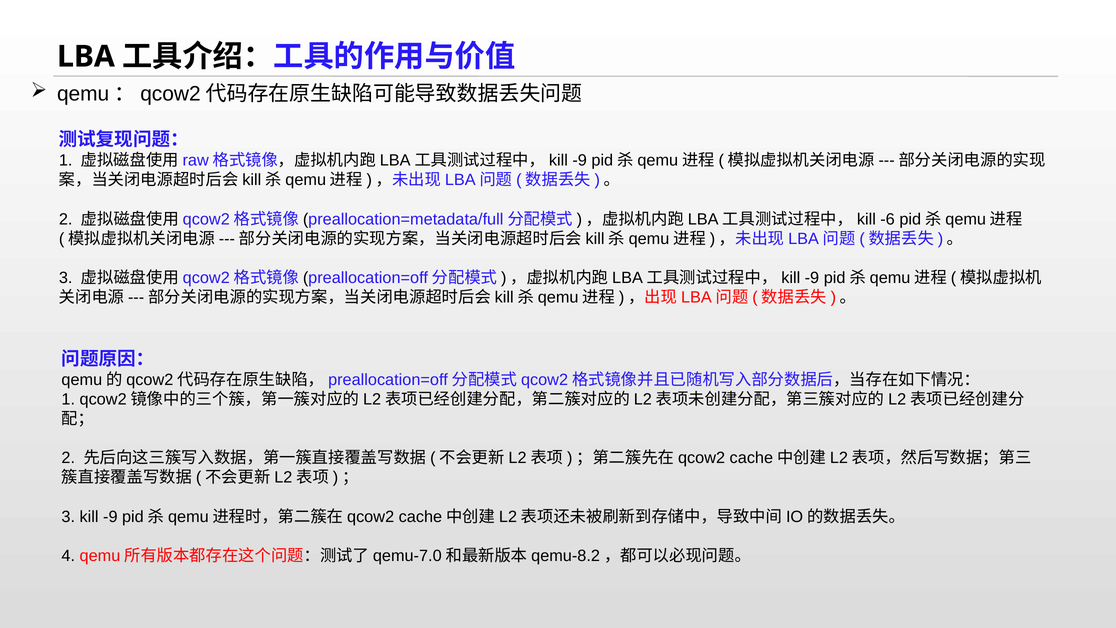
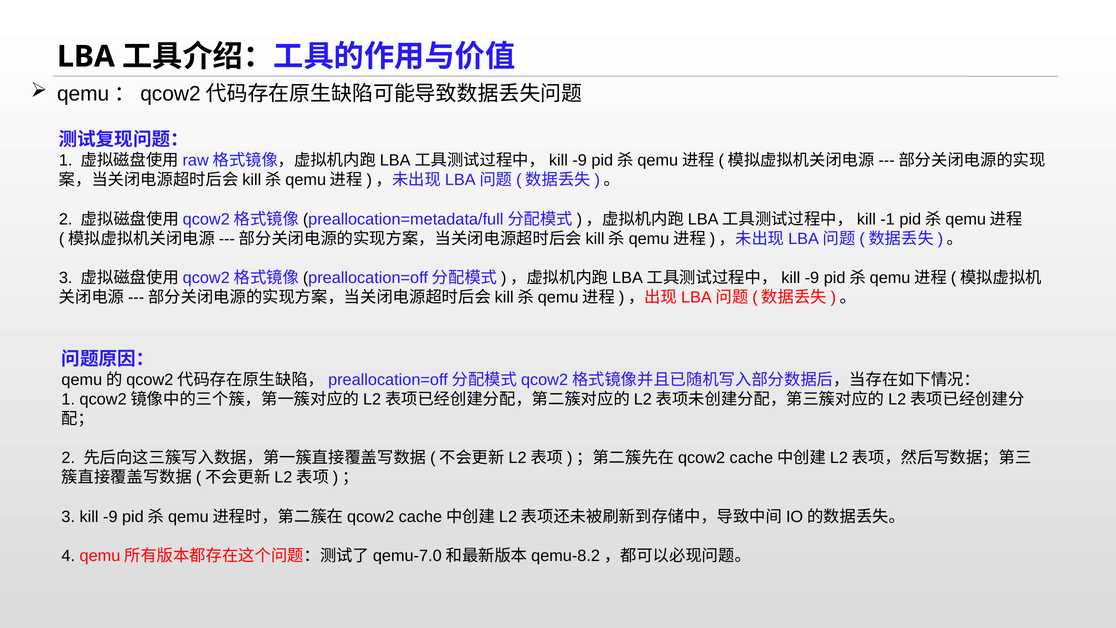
-6: -6 -> -1
